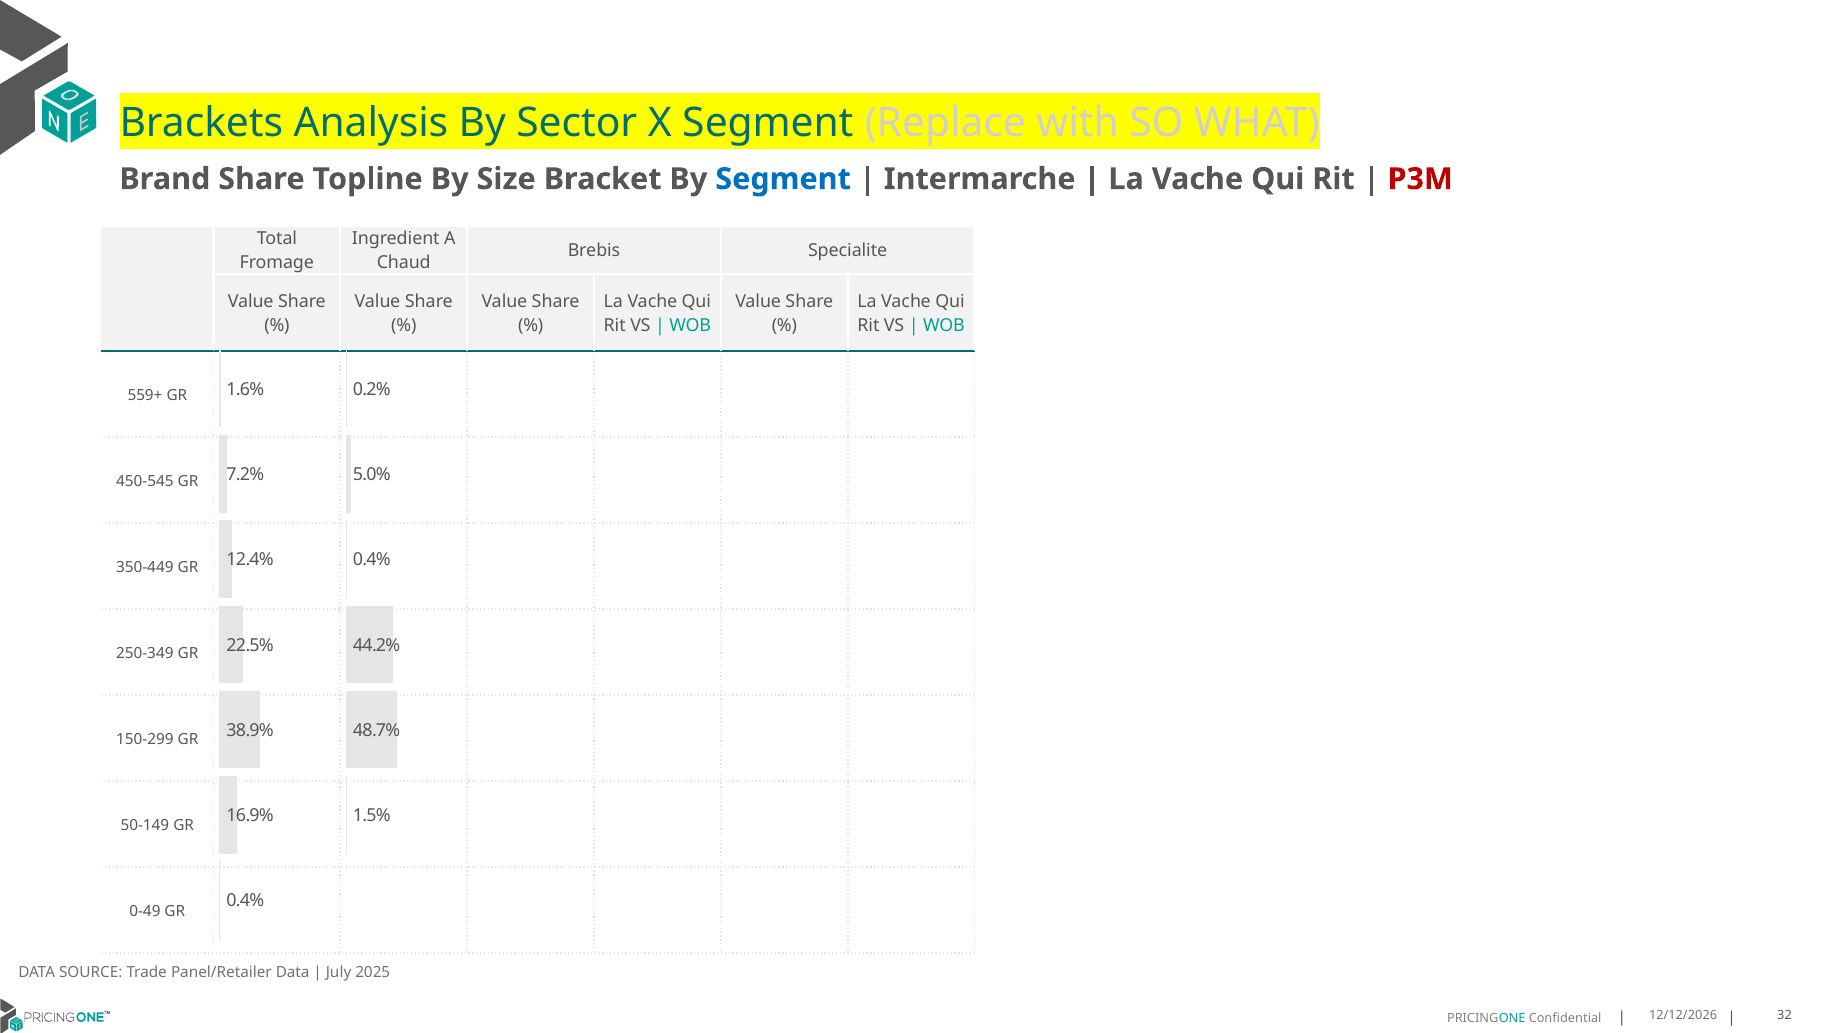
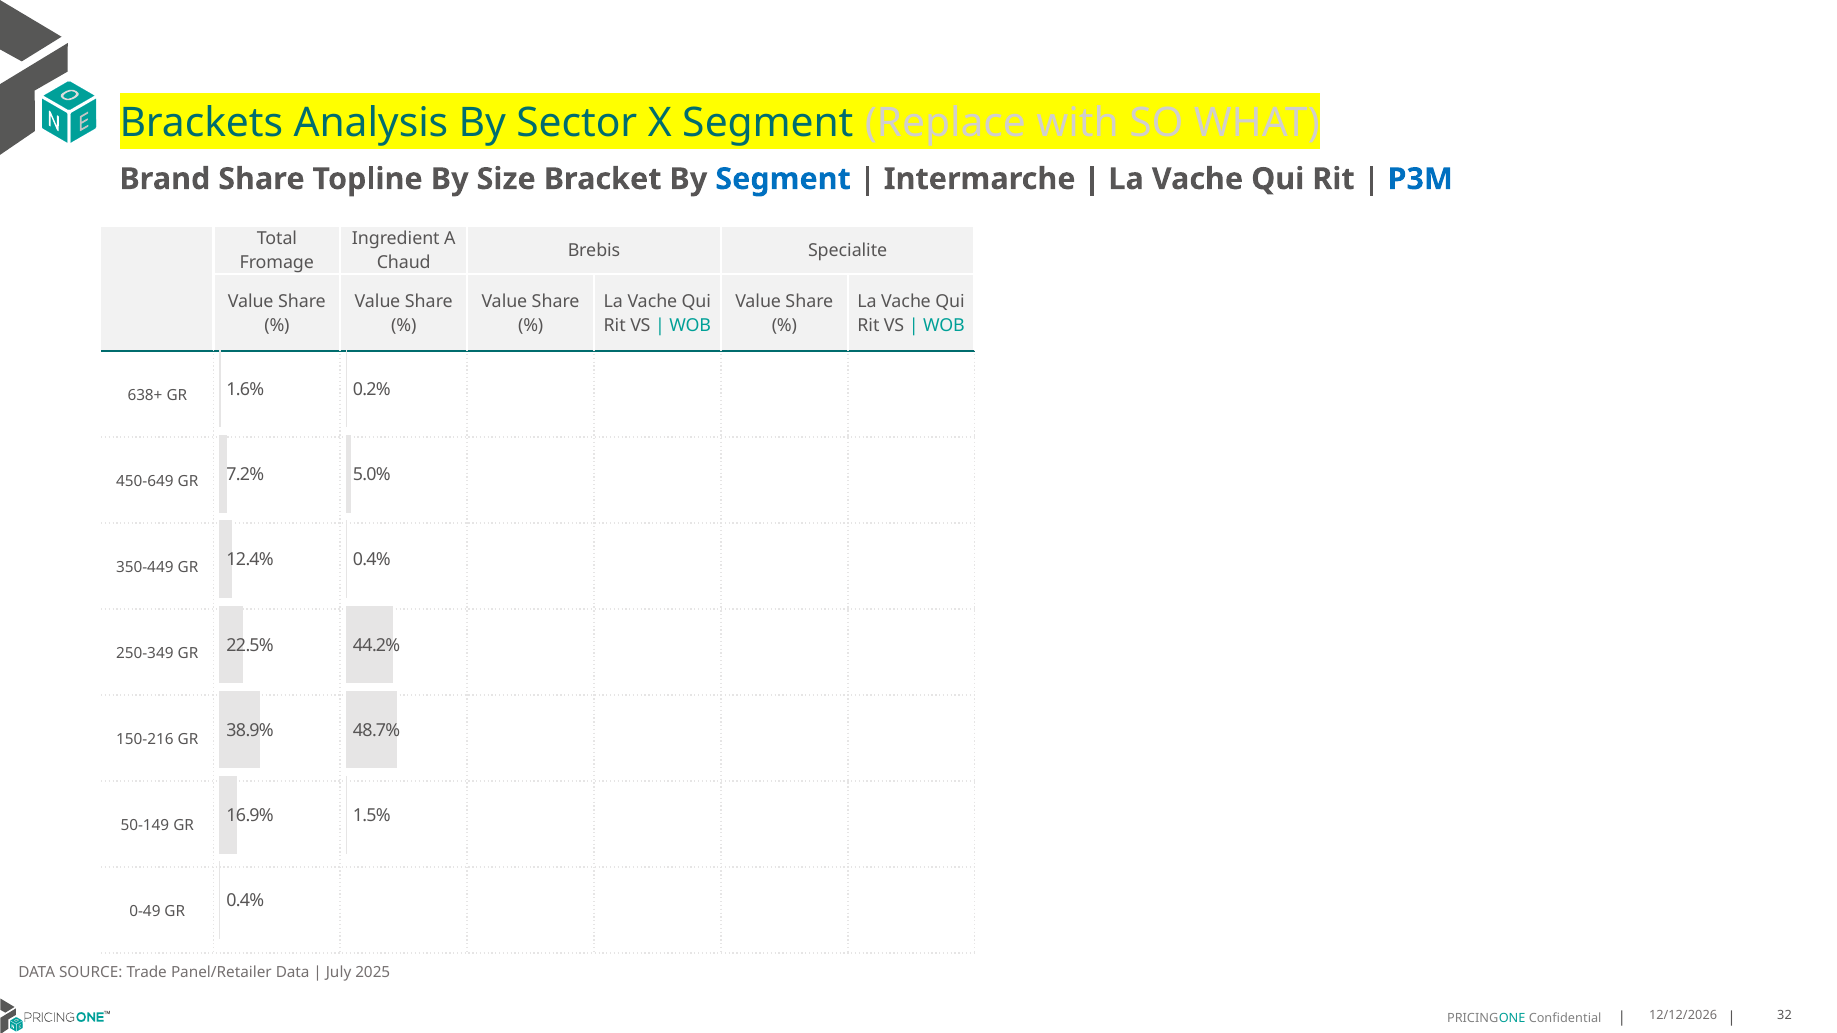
P3M colour: red -> blue
559+: 559+ -> 638+
450-545: 450-545 -> 450-649
150-299: 150-299 -> 150-216
